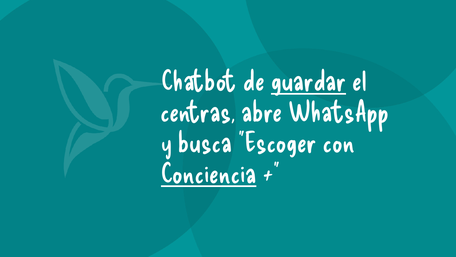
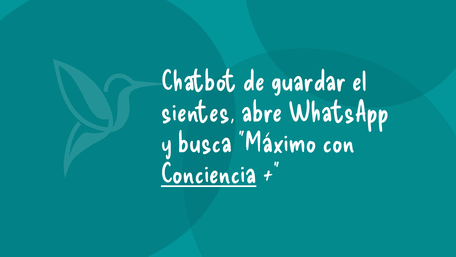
guardar underline: present -> none
centras: centras -> sientes
Escoger: Escoger -> Máximo
